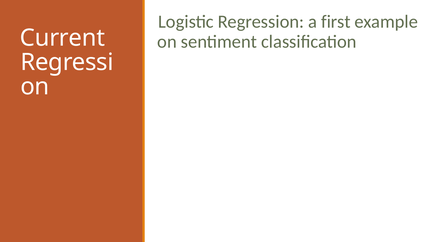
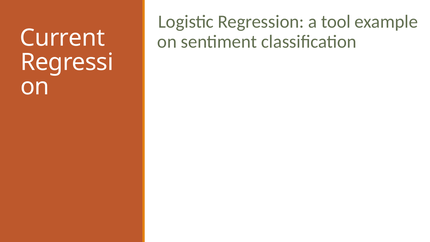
first: first -> tool
